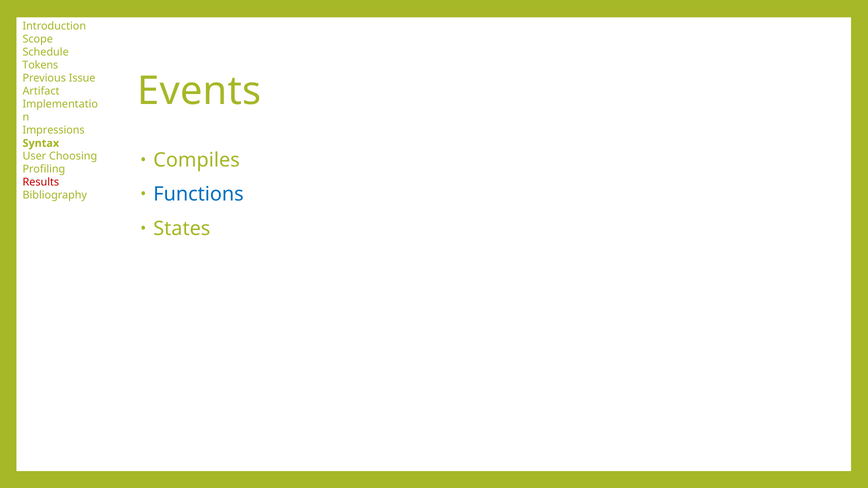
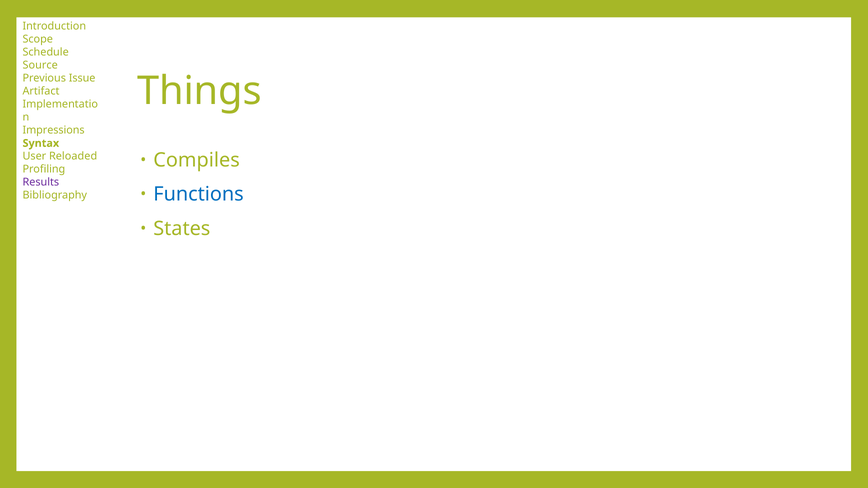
Tokens: Tokens -> Source
Events: Events -> Things
Choosing: Choosing -> Reloaded
Results colour: red -> purple
